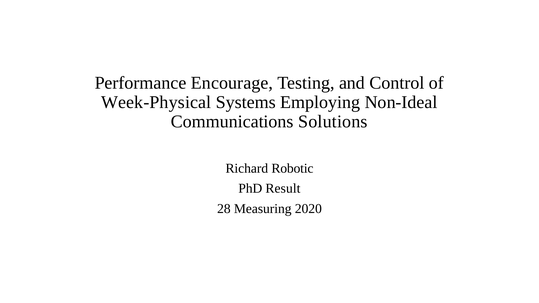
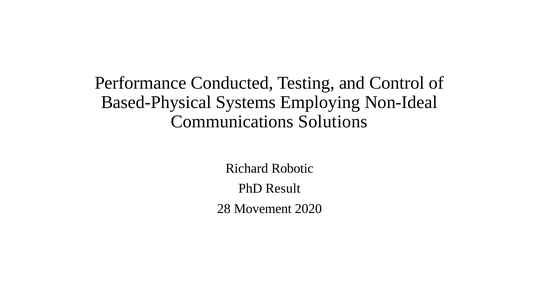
Encourage: Encourage -> Conducted
Week-Physical: Week-Physical -> Based-Physical
Measuring: Measuring -> Movement
